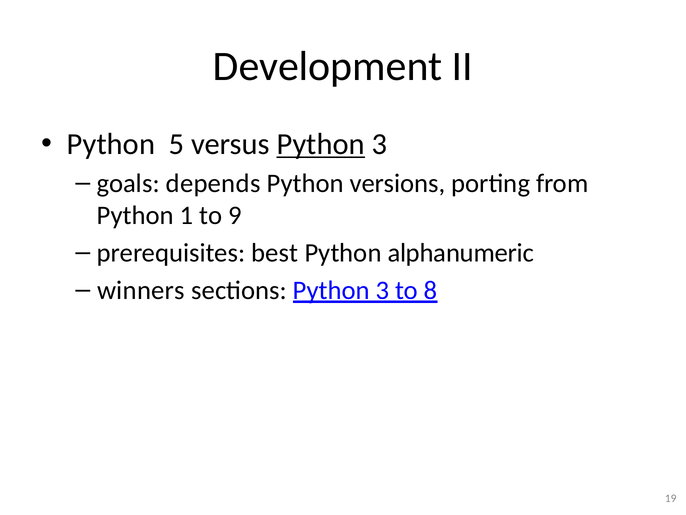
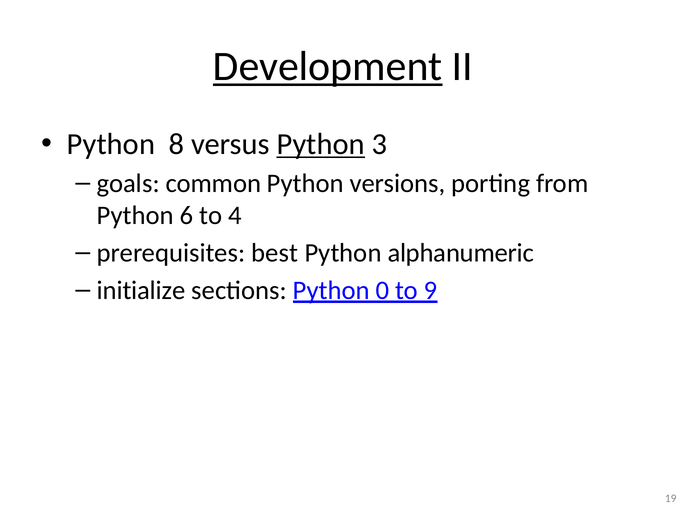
Development underline: none -> present
5: 5 -> 8
depends: depends -> common
1: 1 -> 6
9: 9 -> 4
winners: winners -> initialize
sections Python 3: 3 -> 0
8: 8 -> 9
